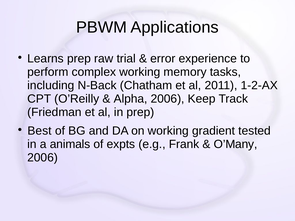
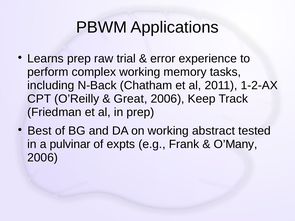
Alpha: Alpha -> Great
gradient: gradient -> abstract
animals: animals -> pulvinar
